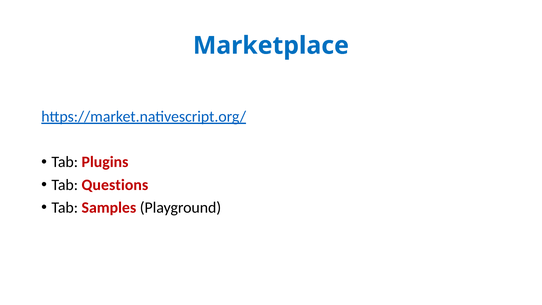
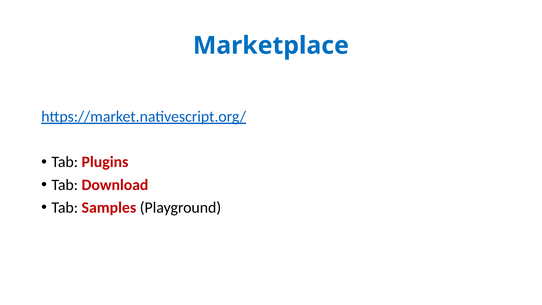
Questions: Questions -> Download
